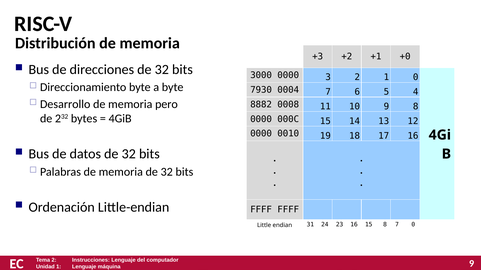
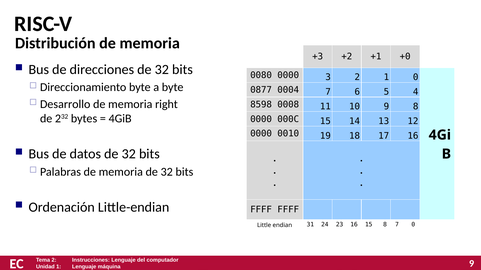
3000: 3000 -> 0080
7930: 7930 -> 0877
pero: pero -> right
8882: 8882 -> 8598
